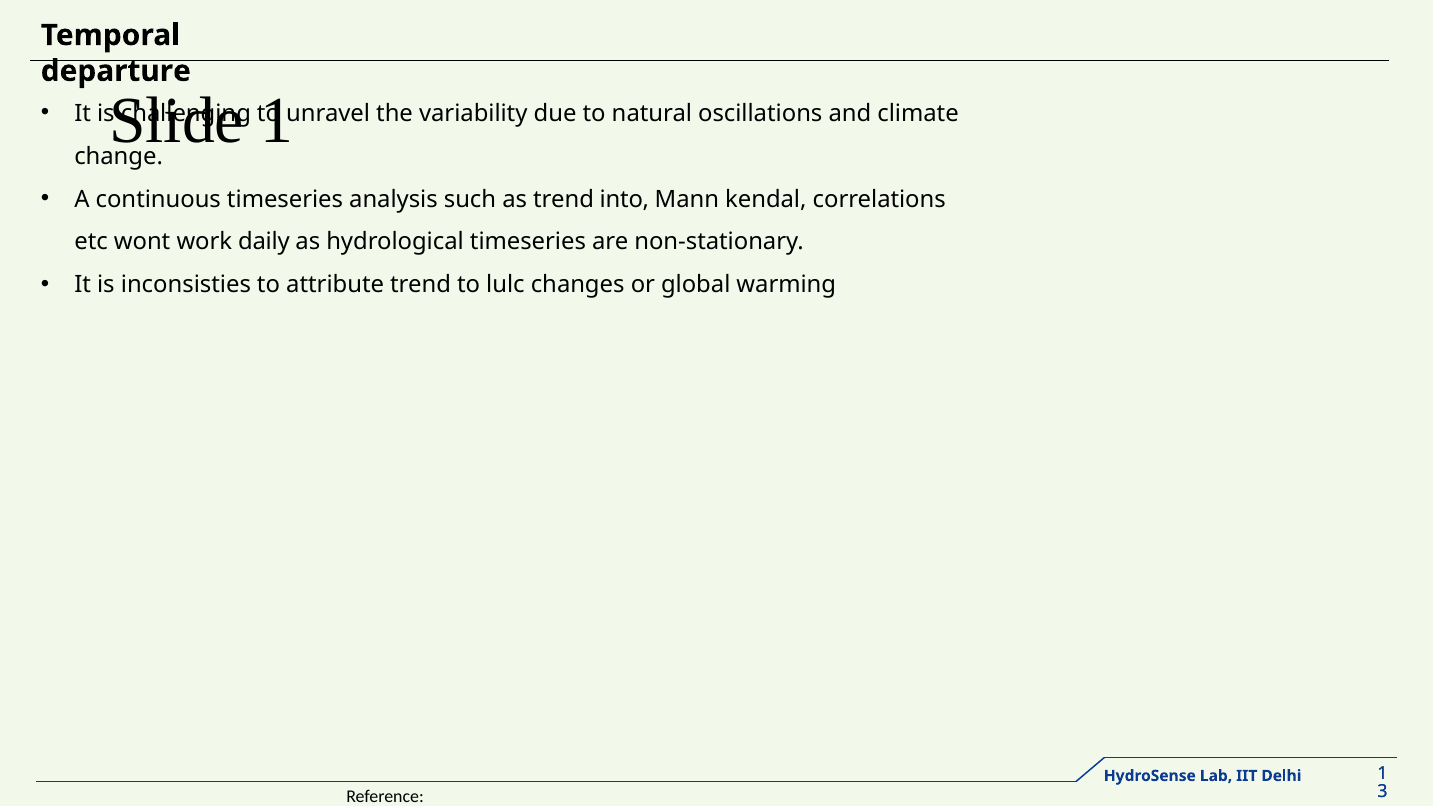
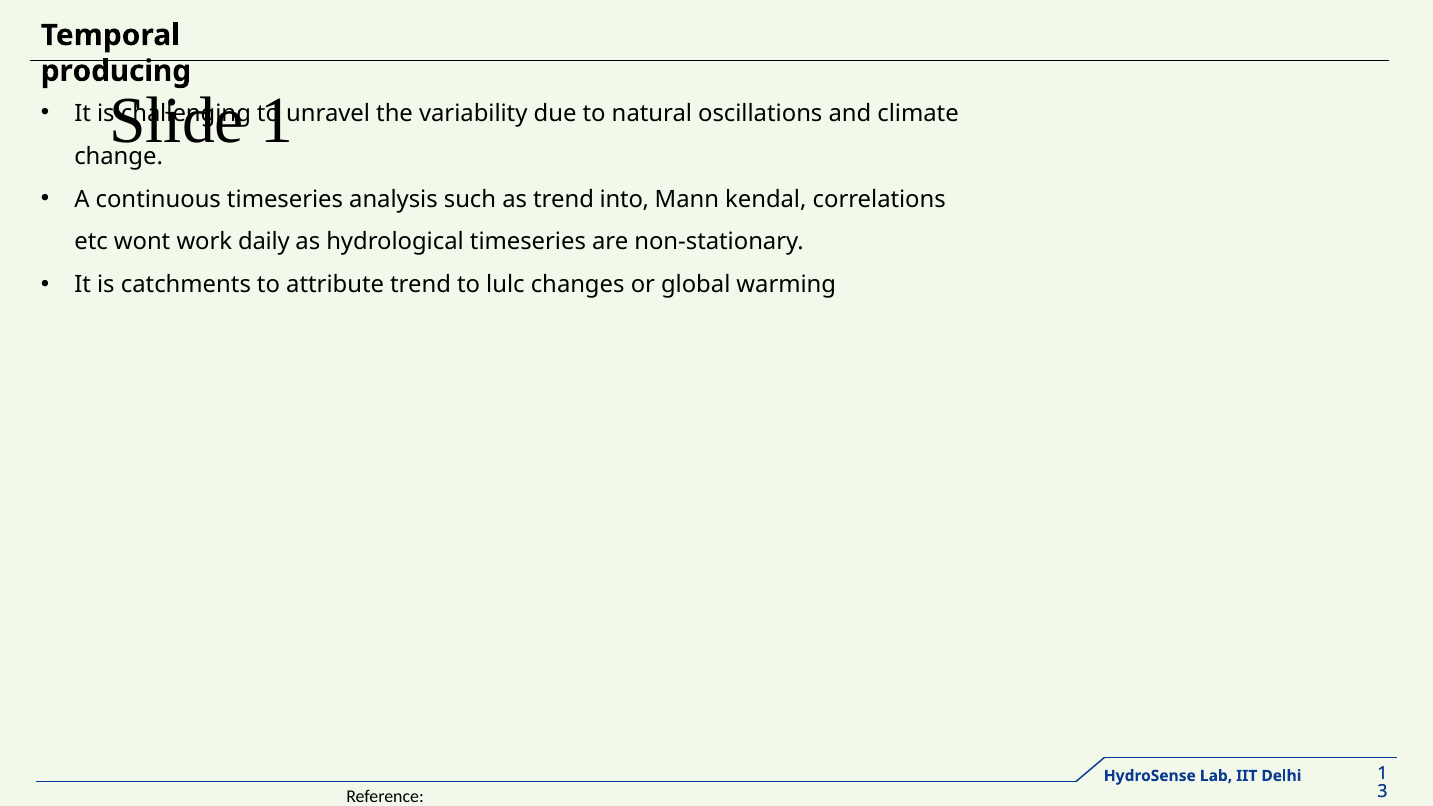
departure: departure -> producing
inconsisties: inconsisties -> catchments
